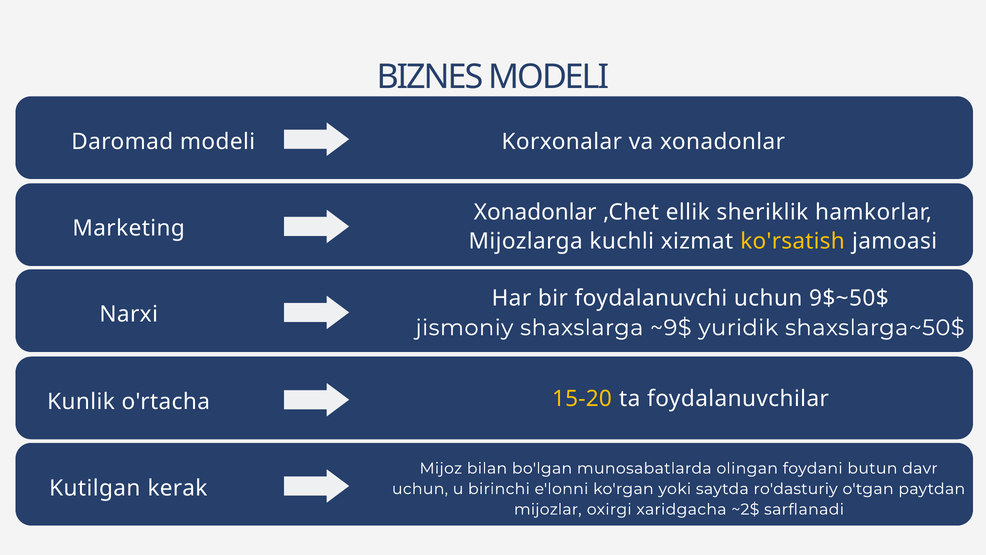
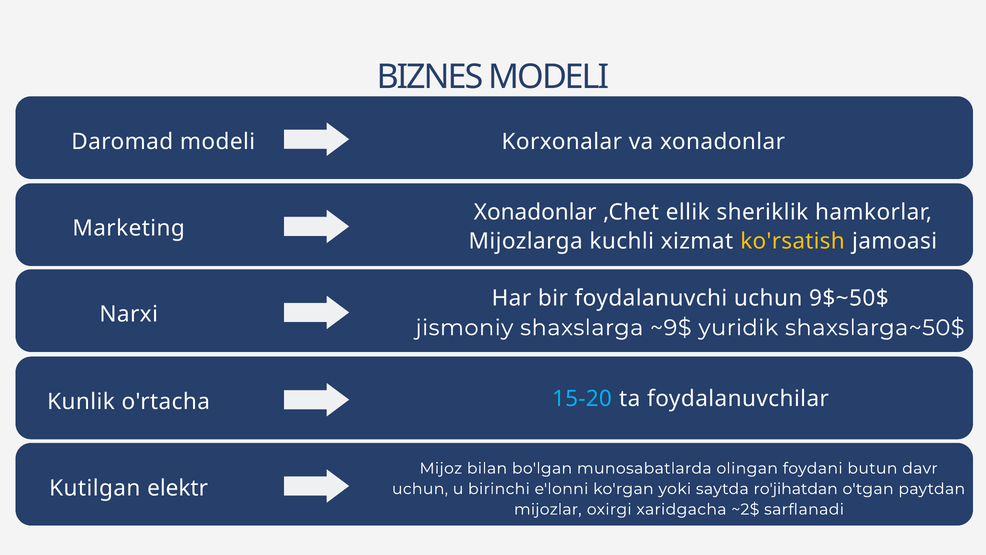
15-20 colour: yellow -> light blue
kerak: kerak -> elektr
ro'dasturiy: ro'dasturiy -> ro'jihatdan
